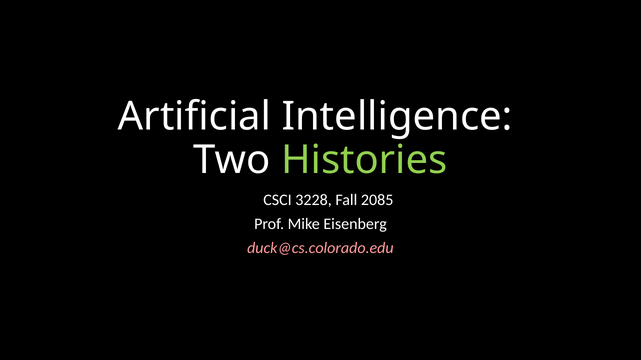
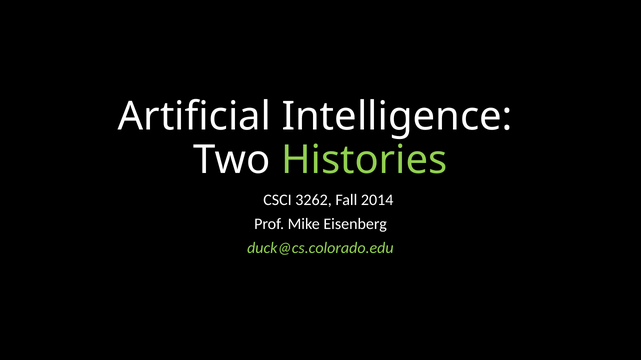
3228: 3228 -> 3262
2085: 2085 -> 2014
duck@cs.colorado.edu colour: pink -> light green
